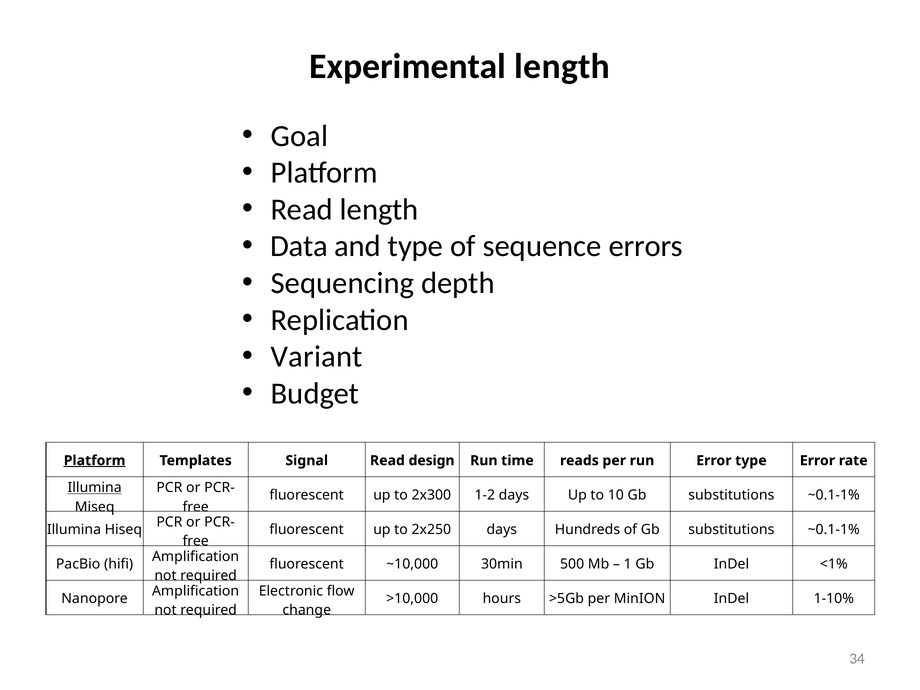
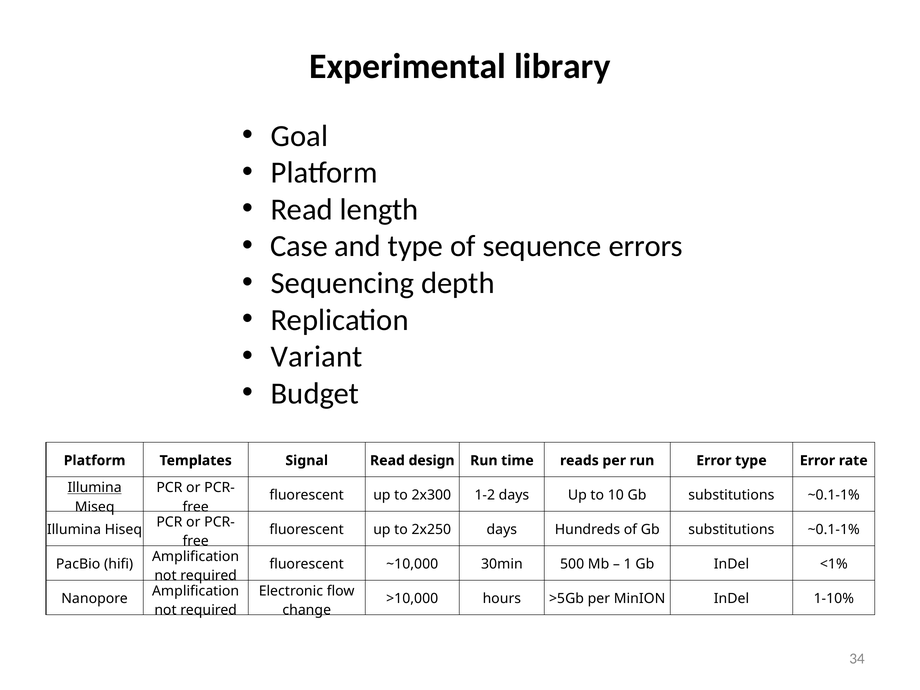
Experimental length: length -> library
Data: Data -> Case
Platform at (95, 461) underline: present -> none
